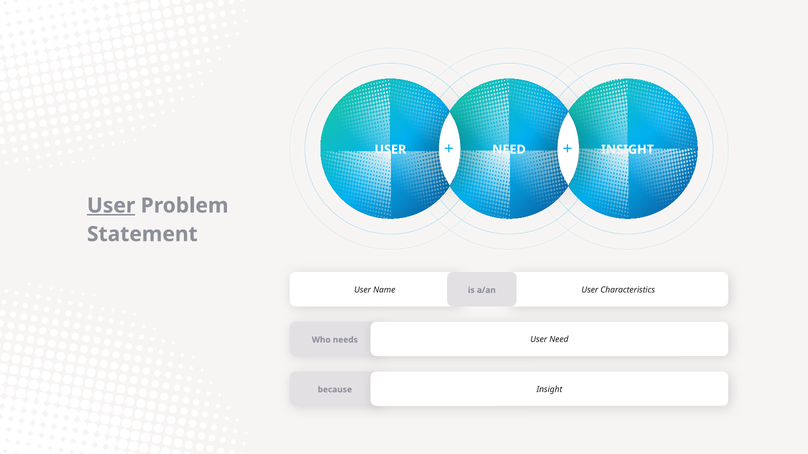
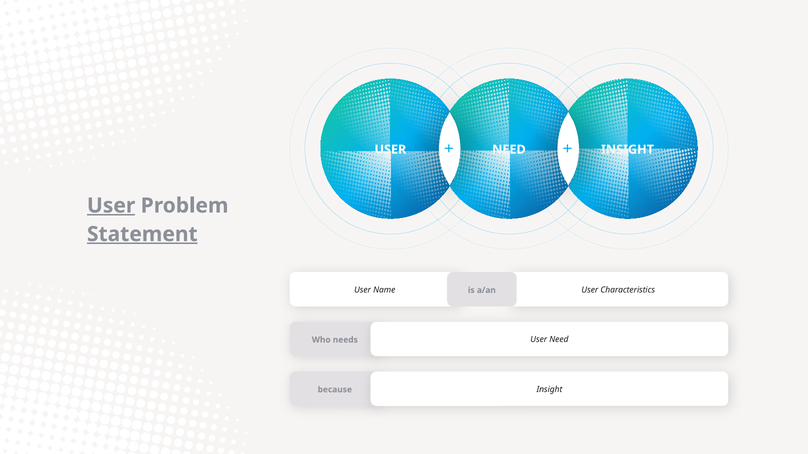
Statement underline: none -> present
